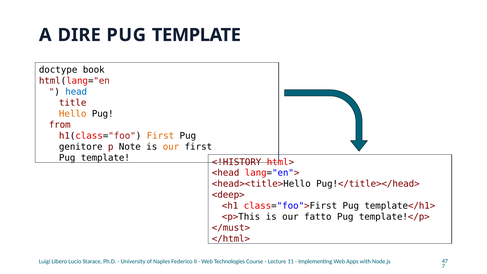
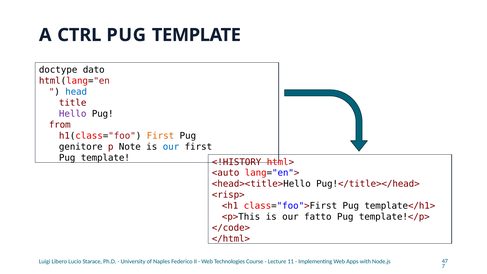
DIRE: DIRE -> CTRL
book: book -> dato
Hello colour: orange -> purple
our at (171, 147) colour: orange -> blue
<head: <head -> <auto
<deep>: <deep> -> <risp>
</must>: </must> -> </code>
